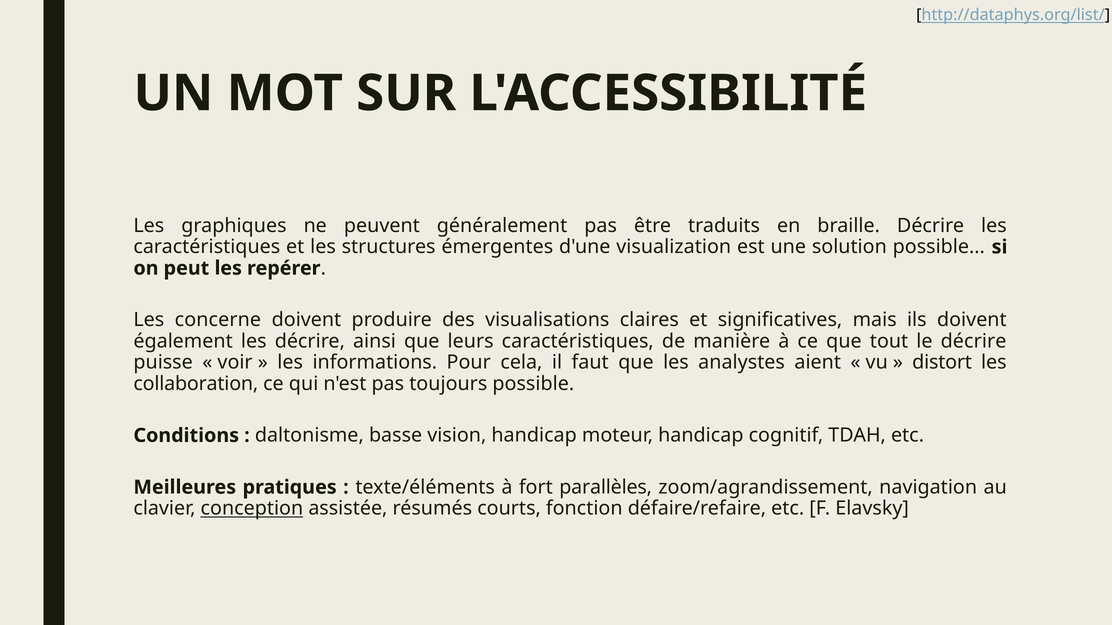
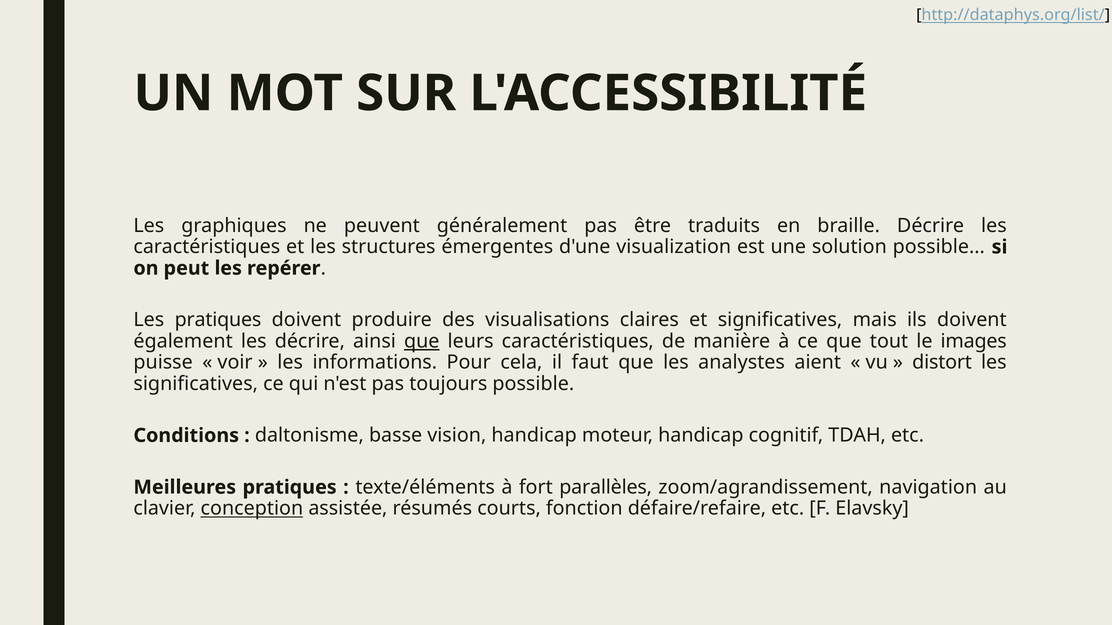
Les concerne: concerne -> pratiques
que at (422, 341) underline: none -> present
le décrire: décrire -> images
collaboration at (196, 384): collaboration -> significatives
